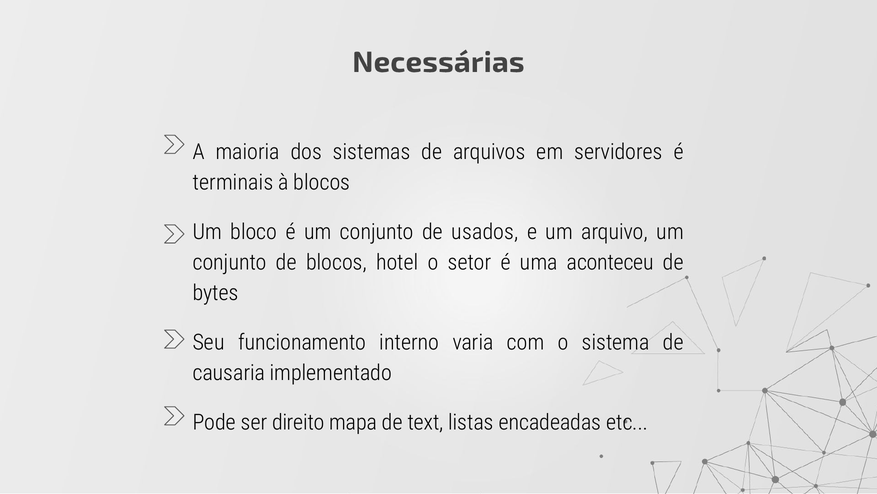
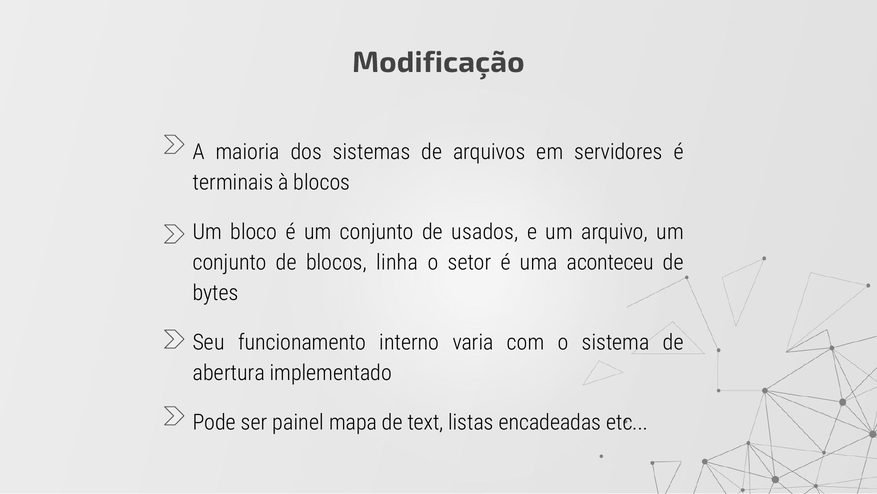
Necessárias: Necessárias -> Modificação
hotel: hotel -> linha
causaria: causaria -> abertura
direito: direito -> painel
